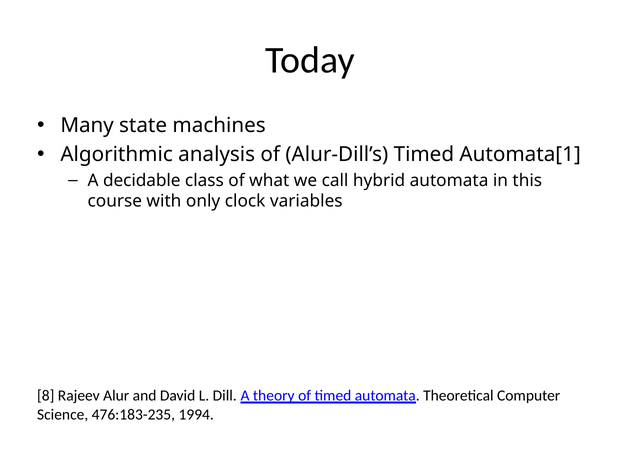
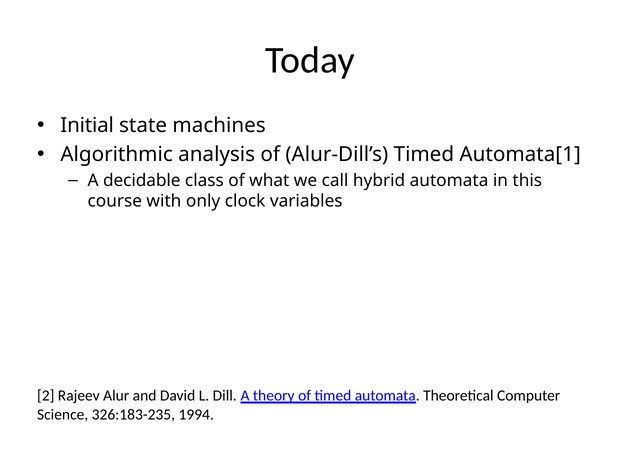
Many: Many -> Initial
8: 8 -> 2
476:183-235: 476:183-235 -> 326:183-235
